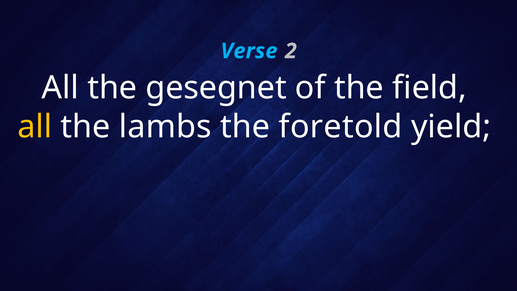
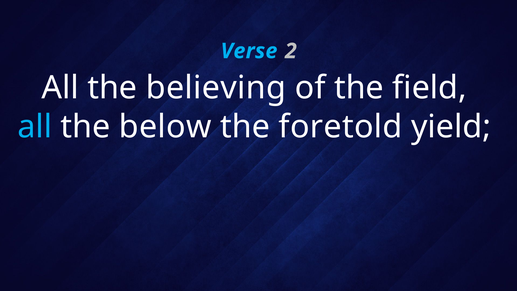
gesegnet: gesegnet -> believing
all at (35, 127) colour: yellow -> light blue
lambs: lambs -> below
